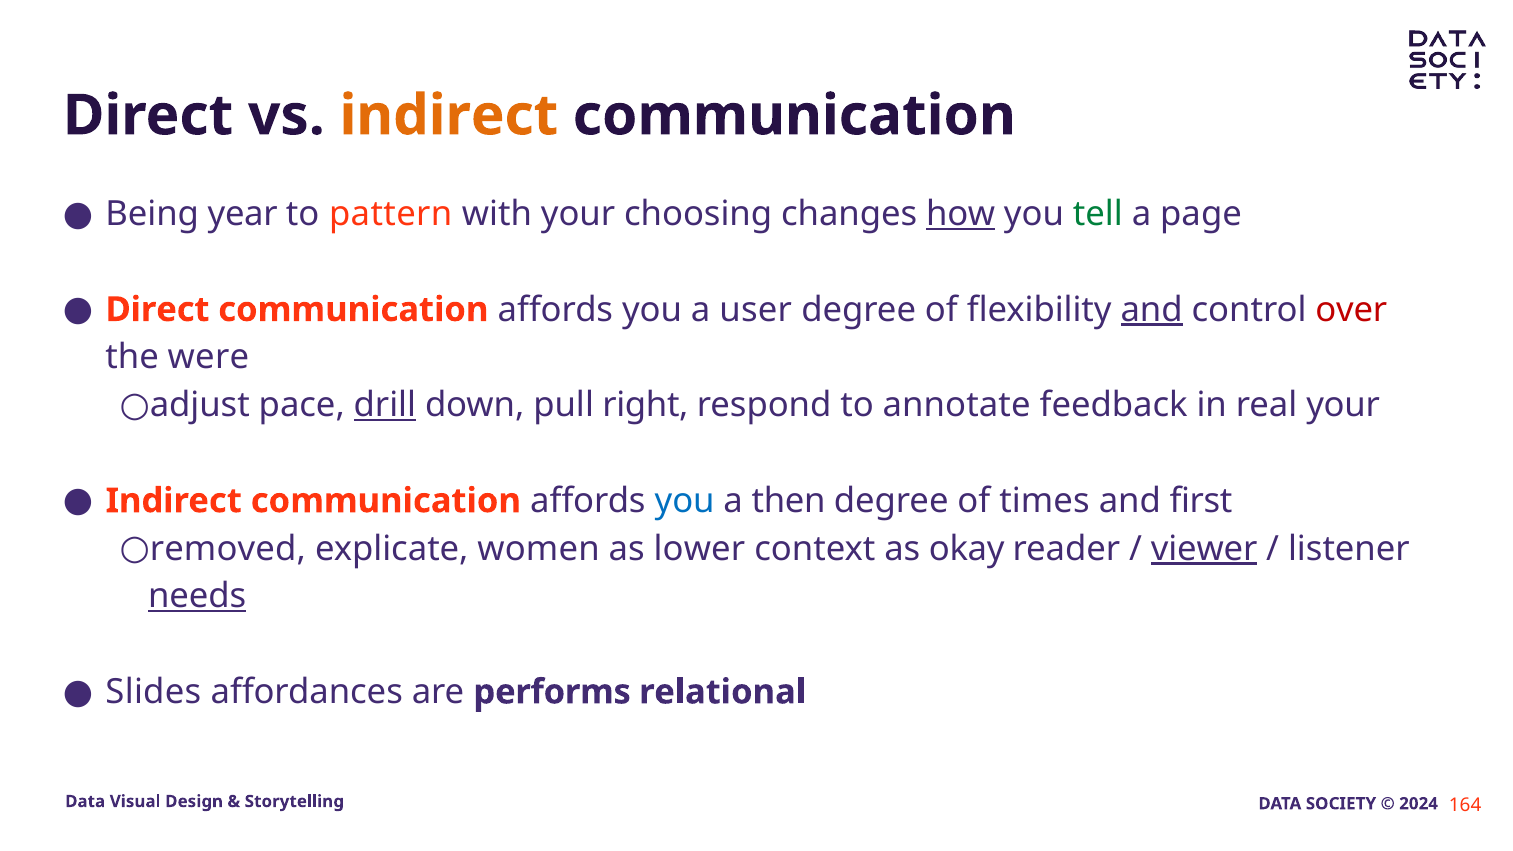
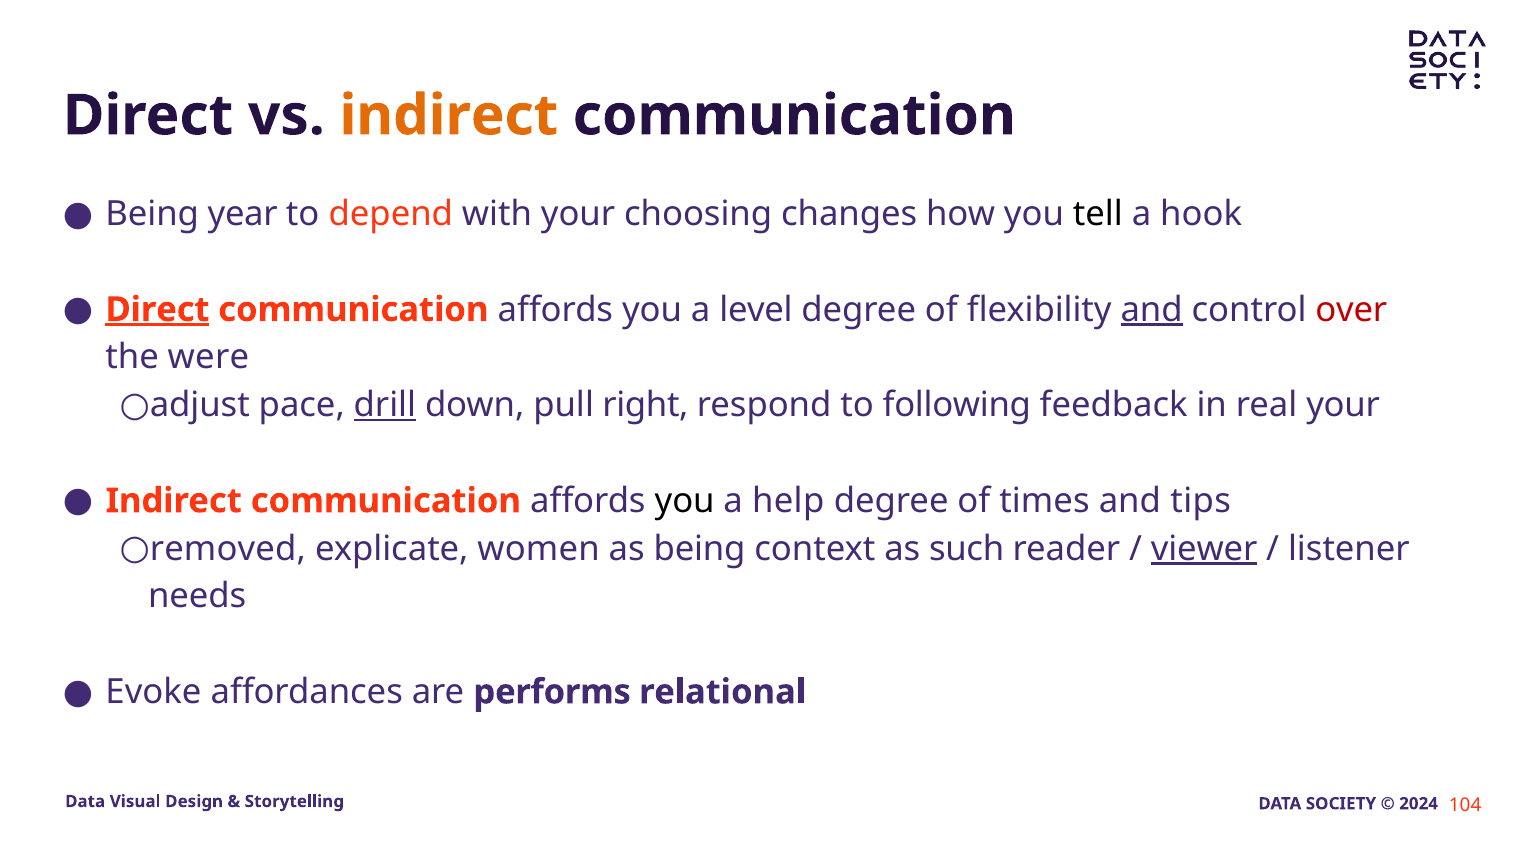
pattern: pattern -> depend
how underline: present -> none
tell colour: green -> black
page: page -> hook
Direct at (157, 310) underline: none -> present
user: user -> level
annotate: annotate -> following
you at (685, 501) colour: blue -> black
then: then -> help
first: first -> tips
as lower: lower -> being
okay: okay -> such
needs underline: present -> none
Slides: Slides -> Evoke
164: 164 -> 104
